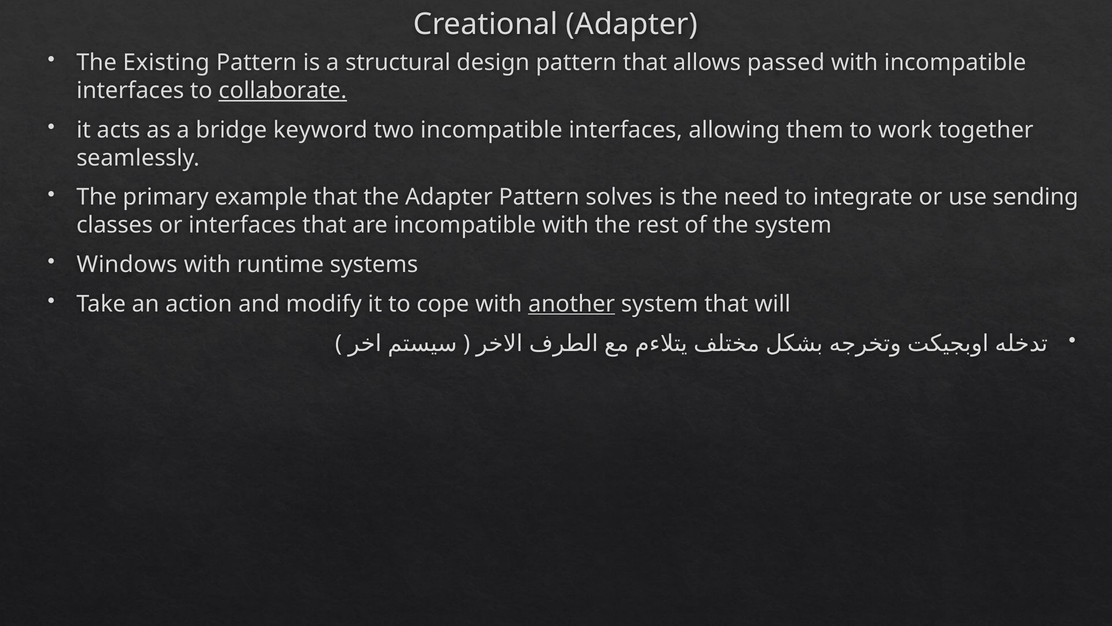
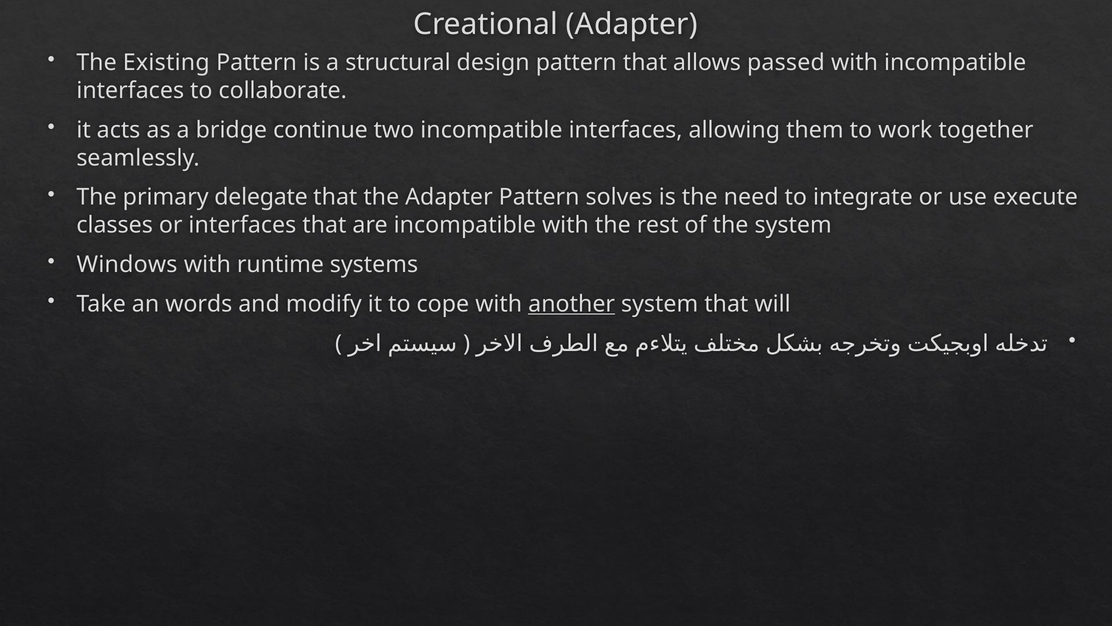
collaborate underline: present -> none
keyword: keyword -> continue
example: example -> delegate
sending: sending -> execute
action: action -> words
